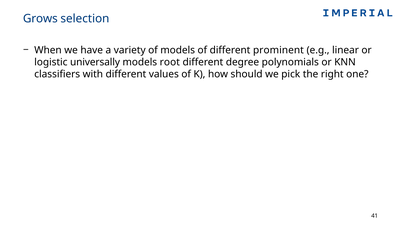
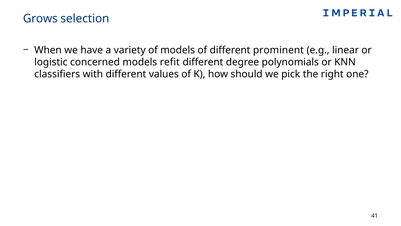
universally: universally -> concerned
root: root -> refit
